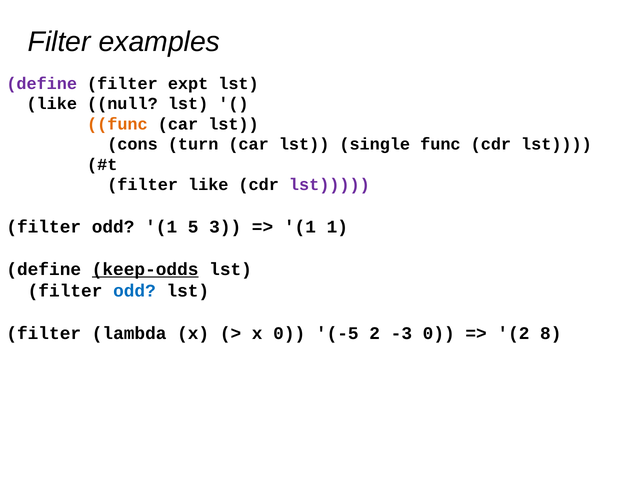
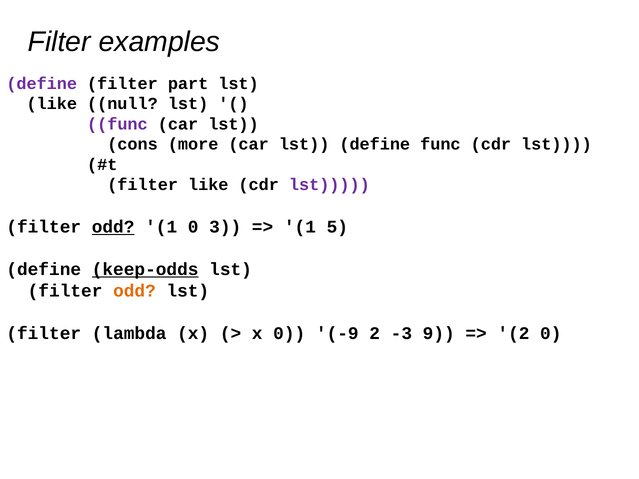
expt: expt -> part
func at (117, 124) colour: orange -> purple
turn: turn -> more
lst single: single -> define
odd at (113, 227) underline: none -> present
1 5: 5 -> 0
1 1: 1 -> 5
odd at (134, 291) colour: blue -> orange
-5: -5 -> -9
-3 0: 0 -> 9
2 8: 8 -> 0
